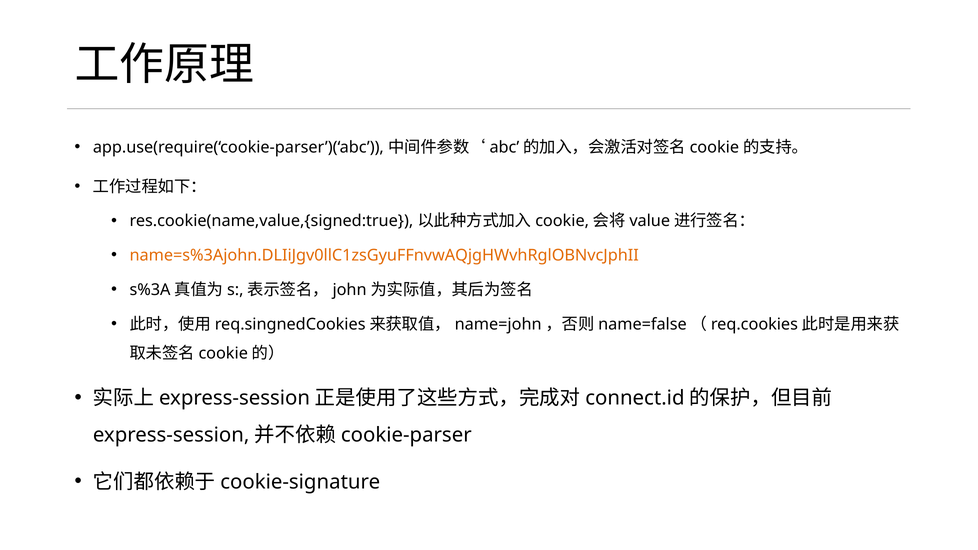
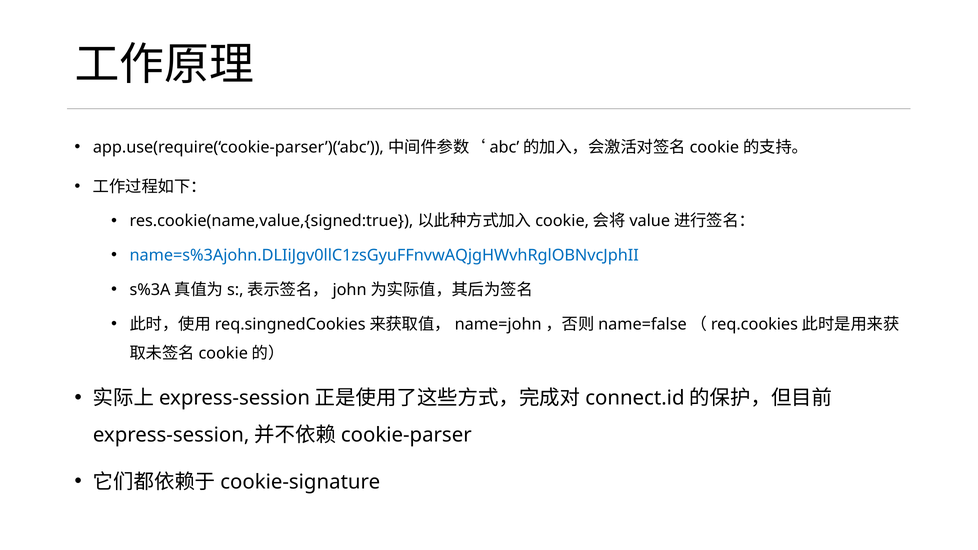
name=s%3Ajohn.DLIiJgv0llC1zsGyuFFnvwAQjgHWvhRglOBNvcJphII colour: orange -> blue
